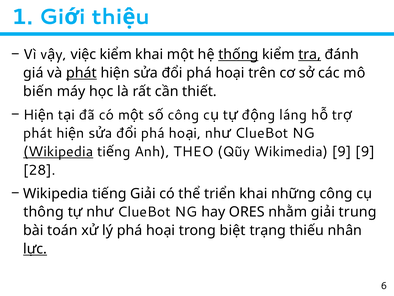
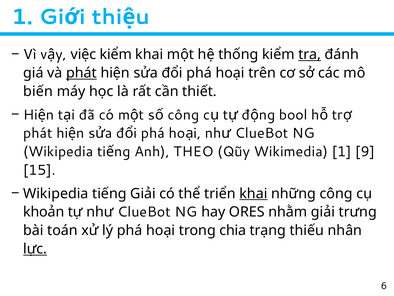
thống underline: present -> none
láng: láng -> bool
Wikipedia at (58, 151) underline: present -> none
Wikimedia 9: 9 -> 1
28: 28 -> 15
khai at (253, 193) underline: none -> present
thông: thông -> khoản
trung: trung -> trưng
biệt: biệt -> chia
